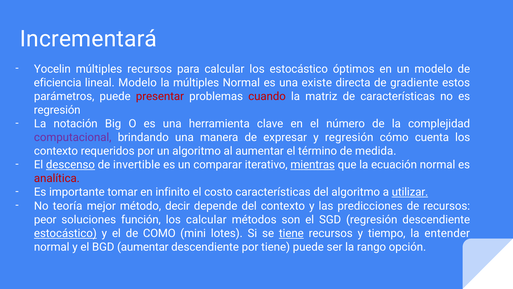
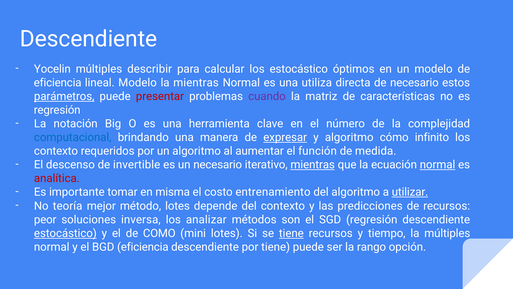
Incrementará at (88, 39): Incrementará -> Descendiente
múltiples recursos: recursos -> describir
la múltiples: múltiples -> mientras
existe: existe -> utiliza
de gradiente: gradiente -> necesario
parámetros underline: none -> present
cuando colour: red -> purple
computacional colour: purple -> blue
expresar underline: none -> present
y regresión: regresión -> algoritmo
cuenta: cuenta -> infinito
término: término -> función
descenso underline: present -> none
un comparar: comparar -> necesario
normal at (438, 165) underline: none -> present
infinito: infinito -> misma
costo características: características -> entrenamiento
método decir: decir -> lotes
función: función -> inversa
los calcular: calcular -> analizar
la entender: entender -> múltiples
BGD aumentar: aumentar -> eficiencia
